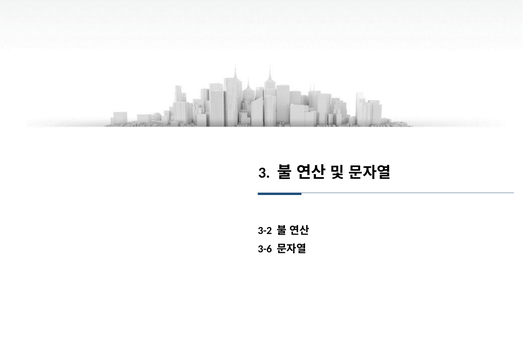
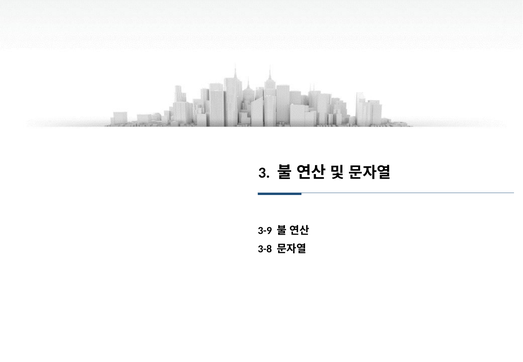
3-2: 3-2 -> 3-9
3-6: 3-6 -> 3-8
